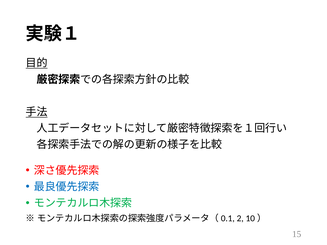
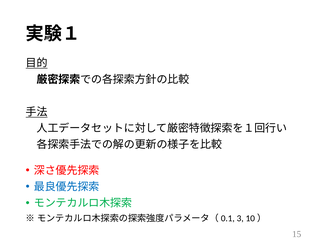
2: 2 -> 3
